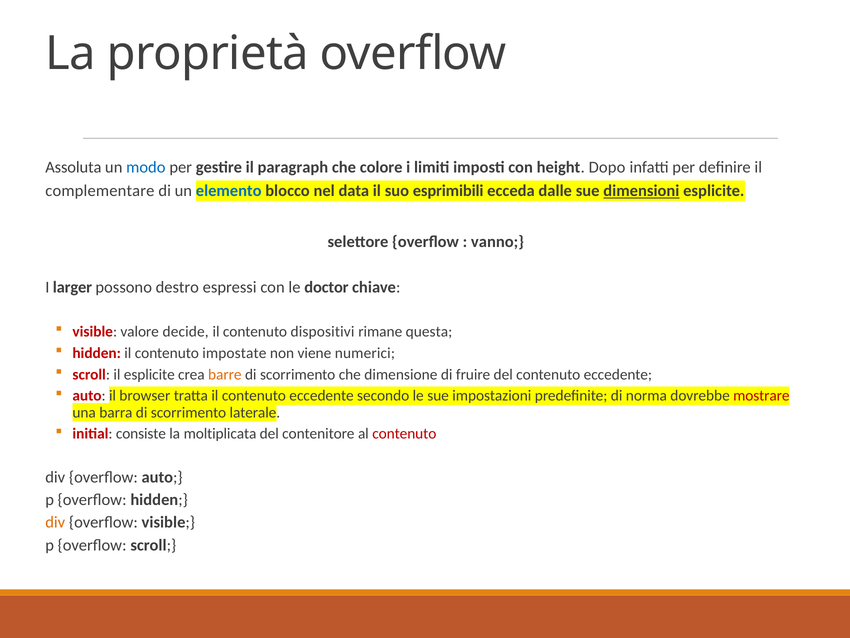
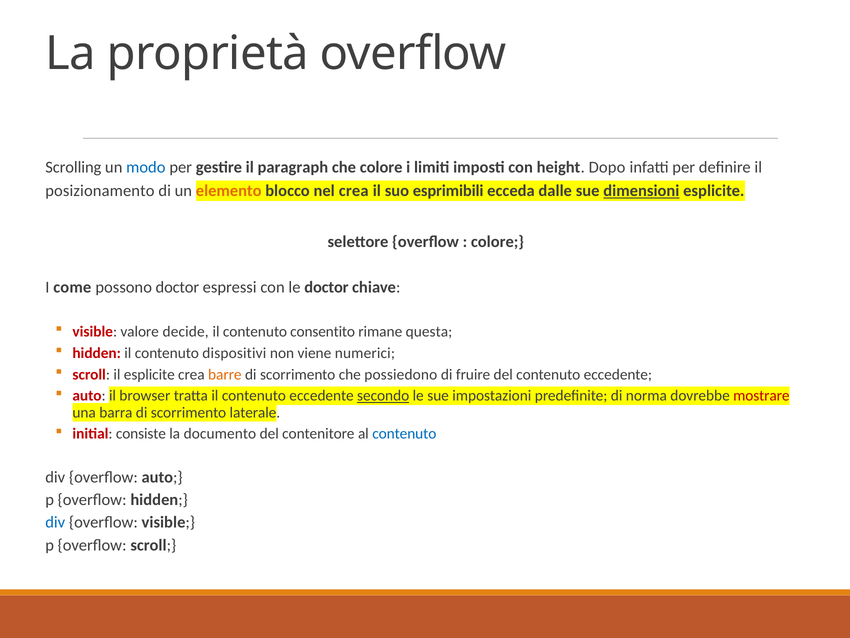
Assoluta: Assoluta -> Scrolling
complementare: complementare -> posizionamento
elemento colour: blue -> orange
nel data: data -> crea
vanno at (497, 242): vanno -> colore
larger: larger -> come
possono destro: destro -> doctor
dispositivi: dispositivi -> consentito
impostate: impostate -> dispositivi
dimensione: dimensione -> possiedono
secondo underline: none -> present
moltiplicata: moltiplicata -> documento
contenuto at (404, 433) colour: red -> blue
div at (55, 522) colour: orange -> blue
